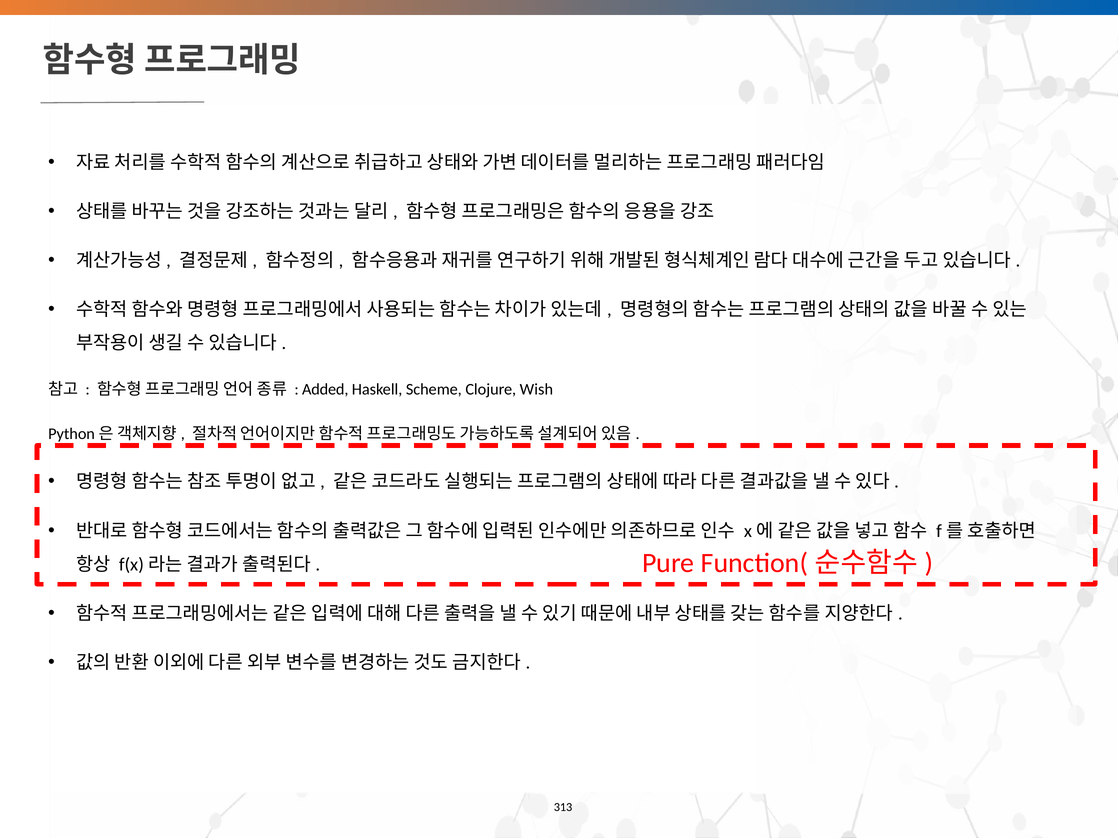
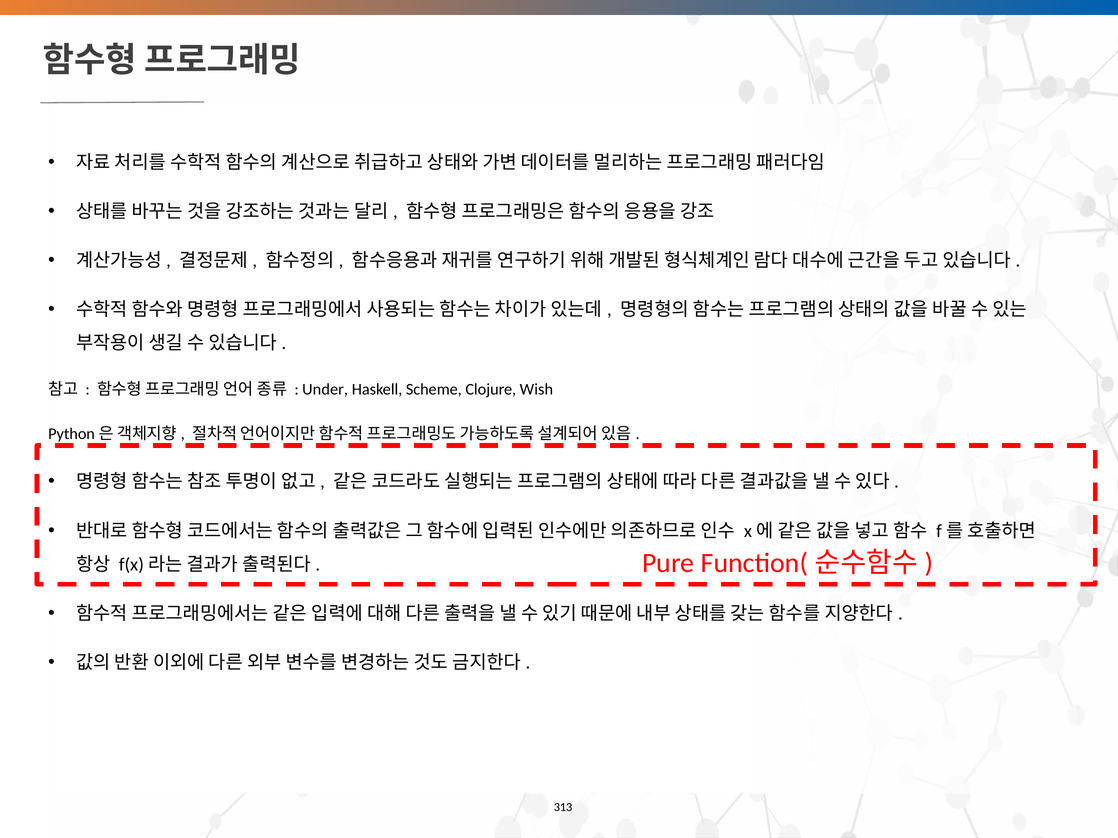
Added: Added -> Under
